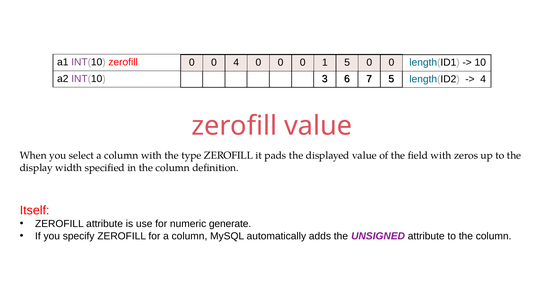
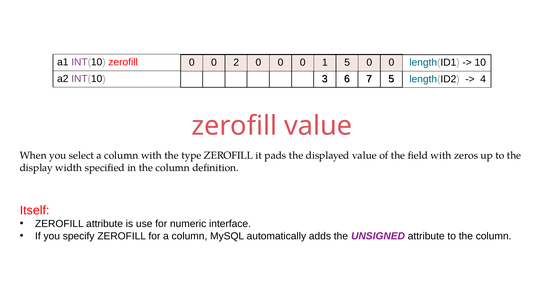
0 4: 4 -> 2
generate: generate -> interface
